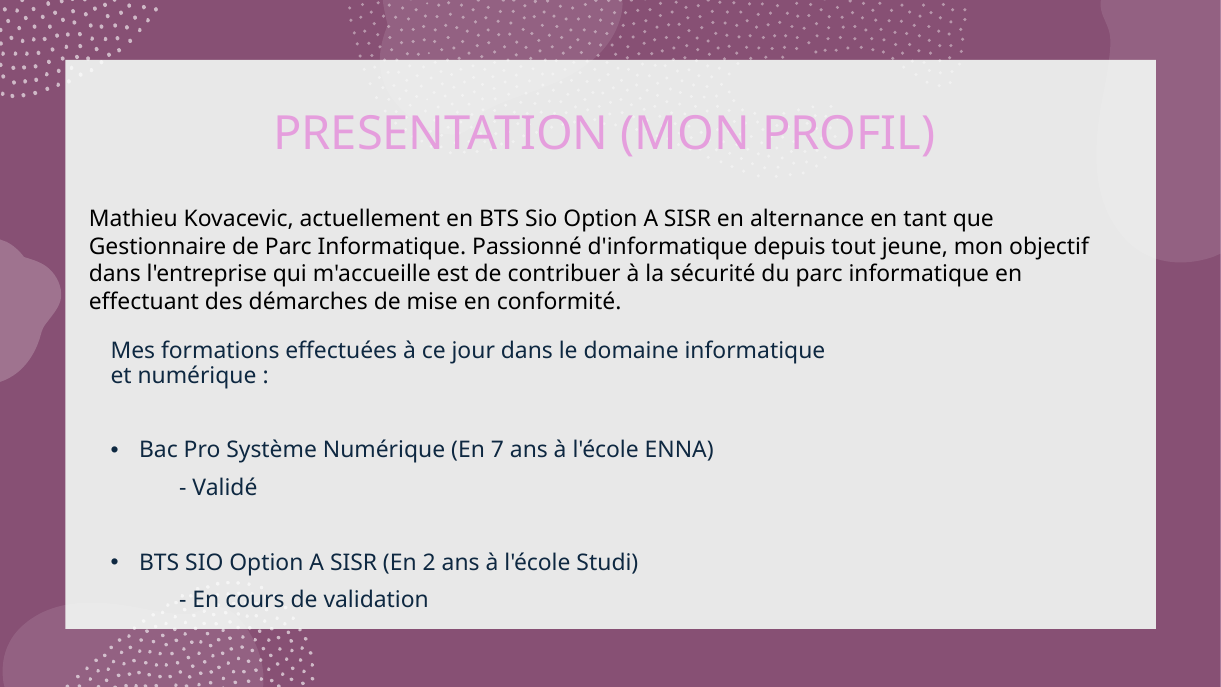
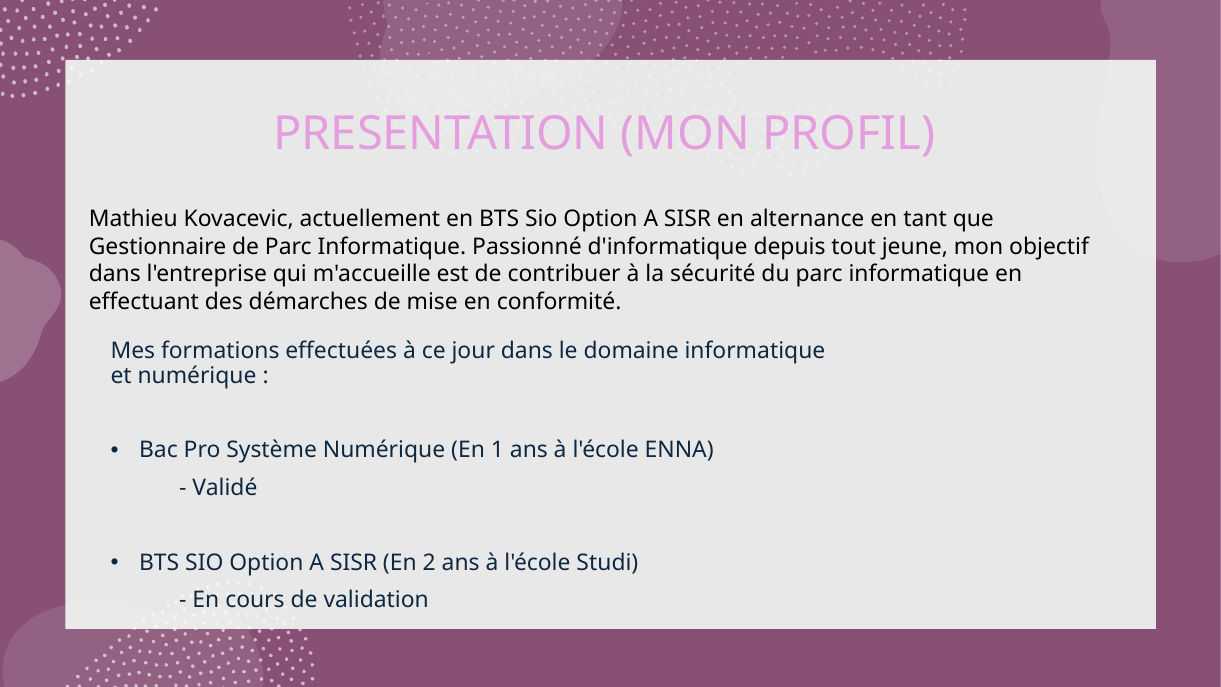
7: 7 -> 1
